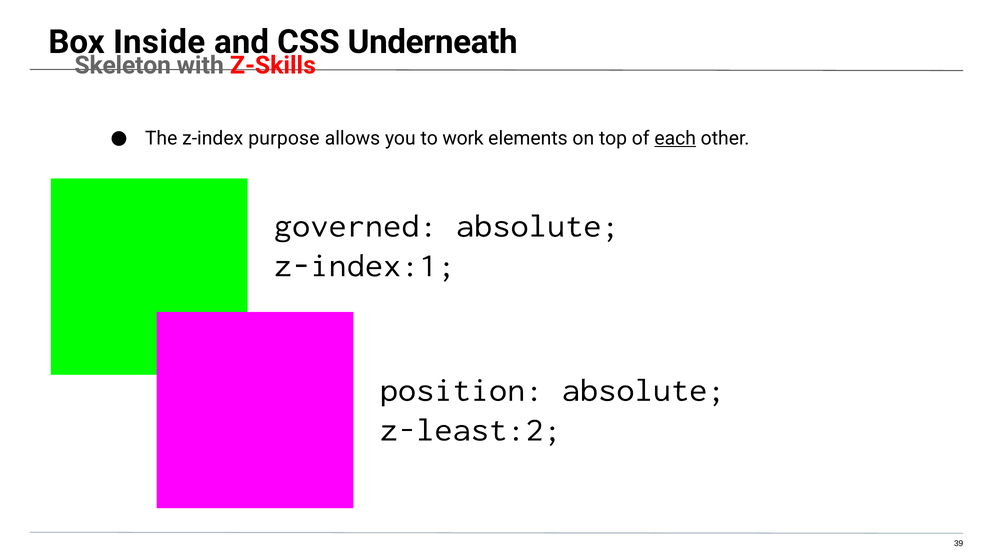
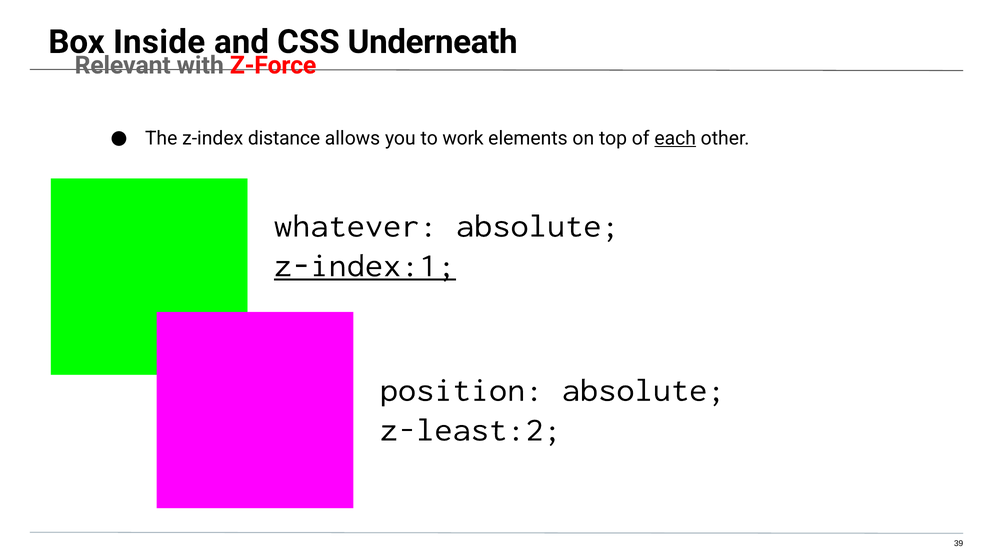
Skeleton: Skeleton -> Relevant
Z-Skills: Z-Skills -> Z-Force
purpose: purpose -> distance
governed: governed -> whatever
z-index:1 underline: none -> present
